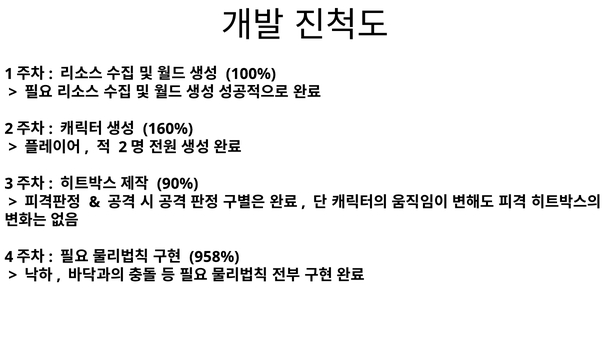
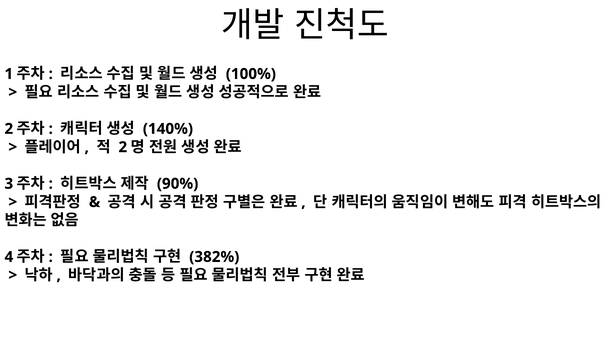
160%: 160% -> 140%
958%: 958% -> 382%
